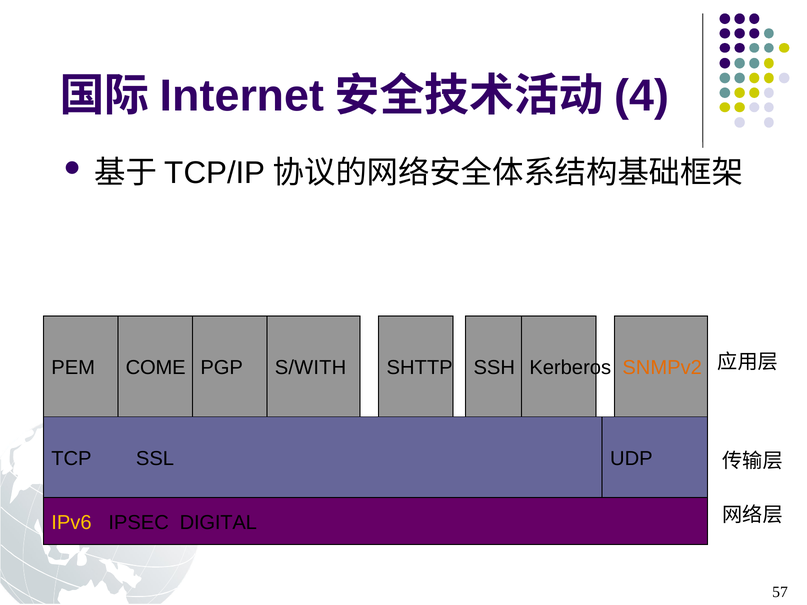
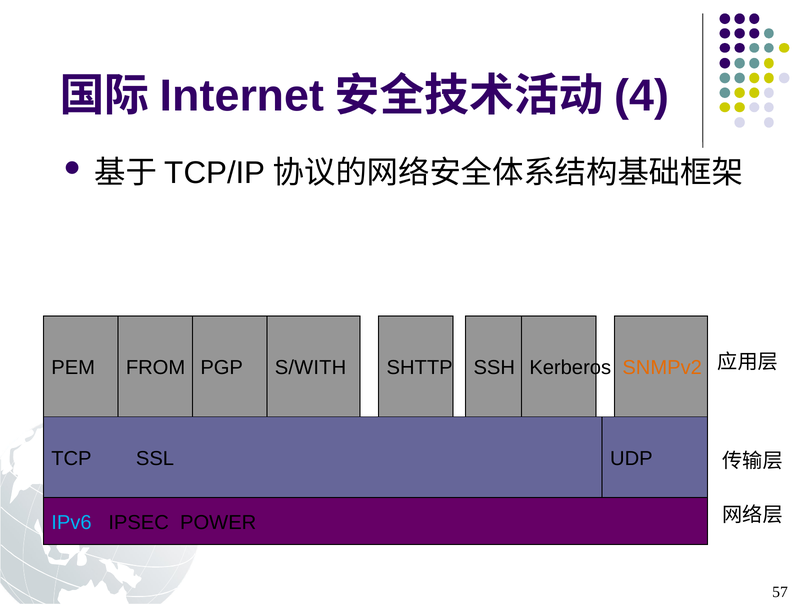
COME: COME -> FROM
IPv6 colour: yellow -> light blue
DIGITAL: DIGITAL -> POWER
